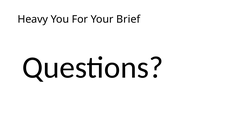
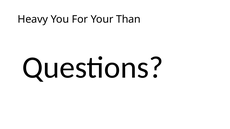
Brief: Brief -> Than
